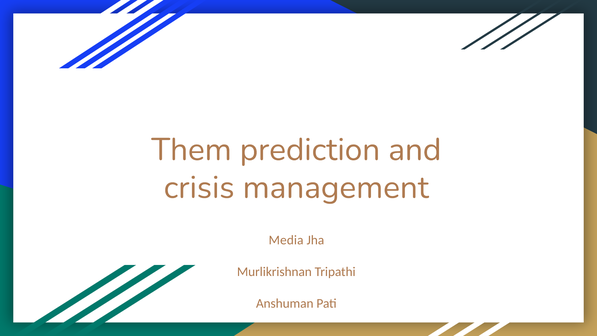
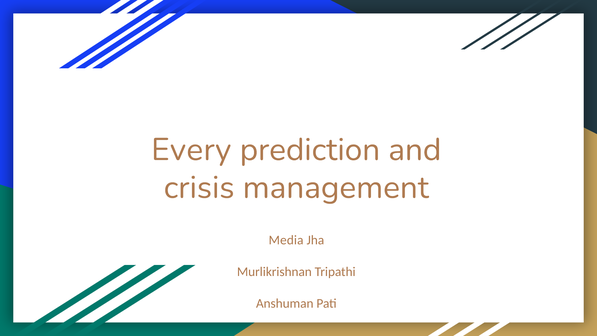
Them: Them -> Every
